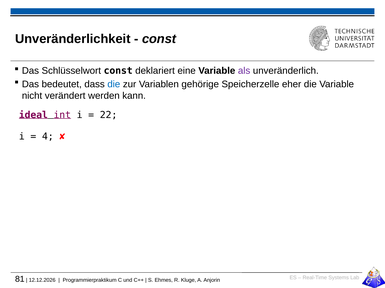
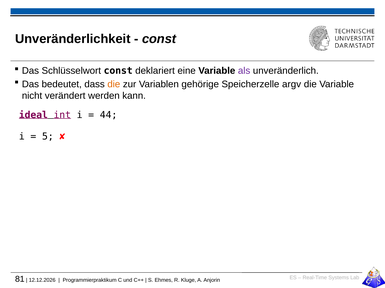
die at (114, 84) colour: blue -> orange
eher: eher -> argv
22: 22 -> 44
4: 4 -> 5
